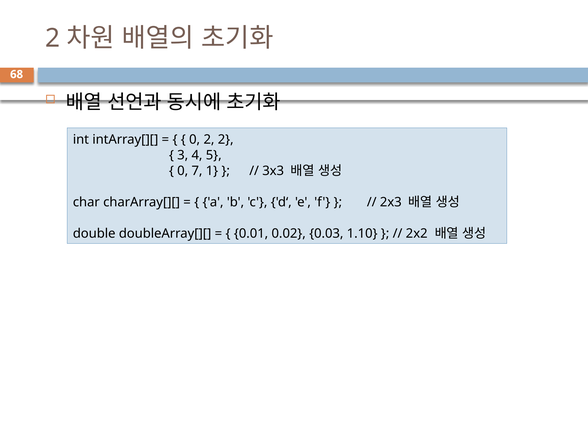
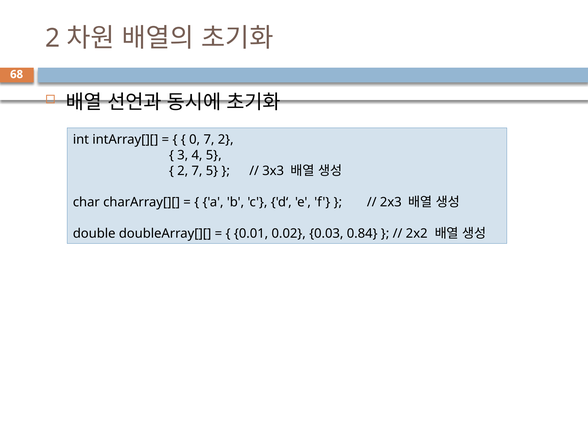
0 2: 2 -> 7
0 at (183, 171): 0 -> 2
7 1: 1 -> 5
1.10: 1.10 -> 0.84
